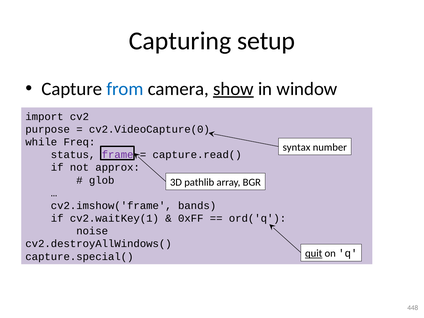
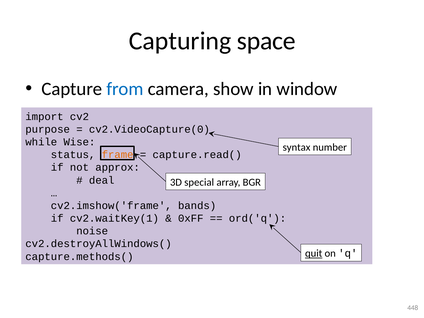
setup: setup -> space
show underline: present -> none
Freq: Freq -> Wise
frame colour: purple -> orange
glob: glob -> deal
pathlib: pathlib -> special
capture.special(: capture.special( -> capture.methods(
